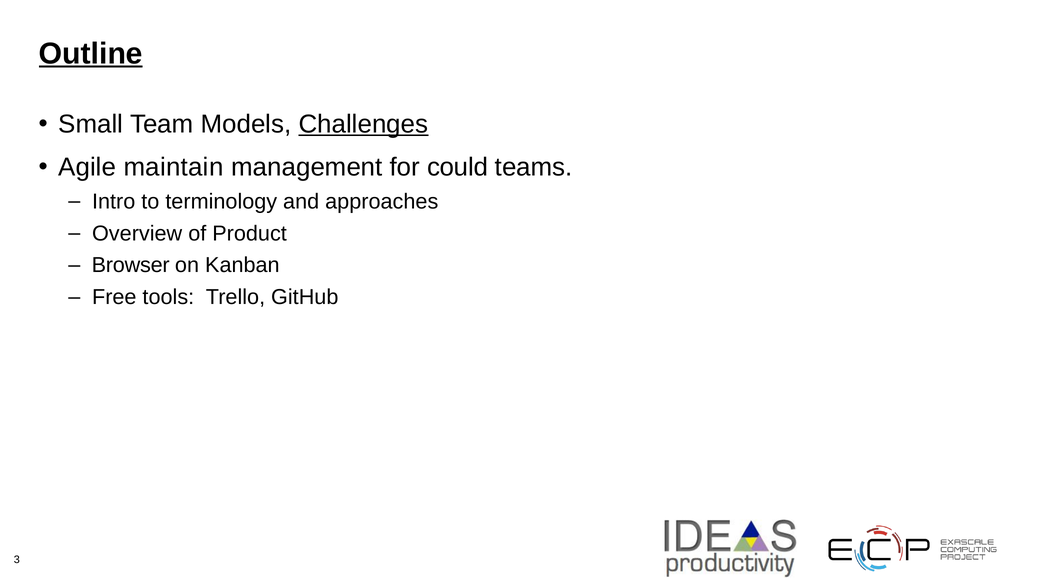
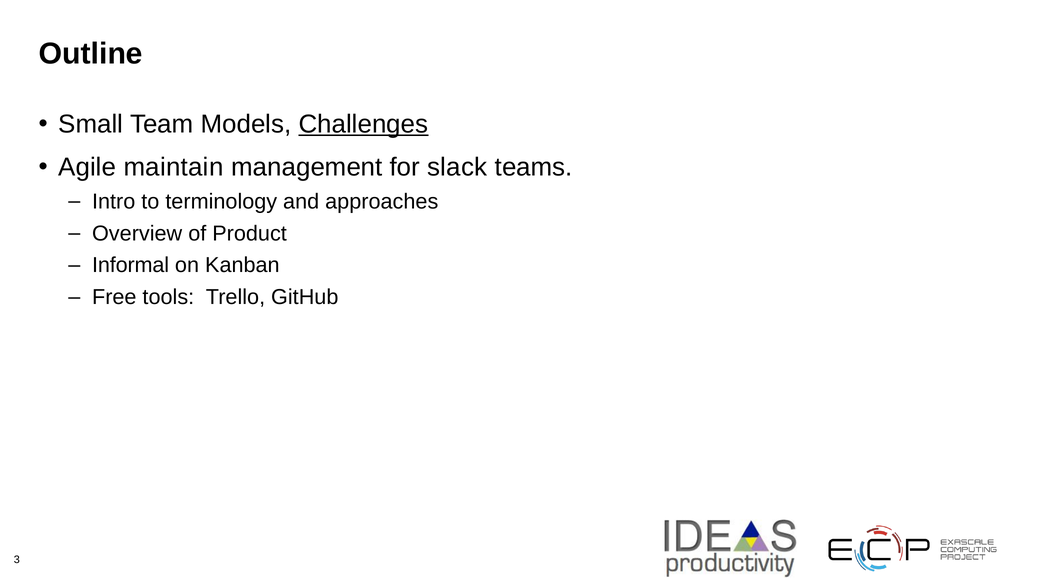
Outline underline: present -> none
could: could -> slack
Browser: Browser -> Informal
